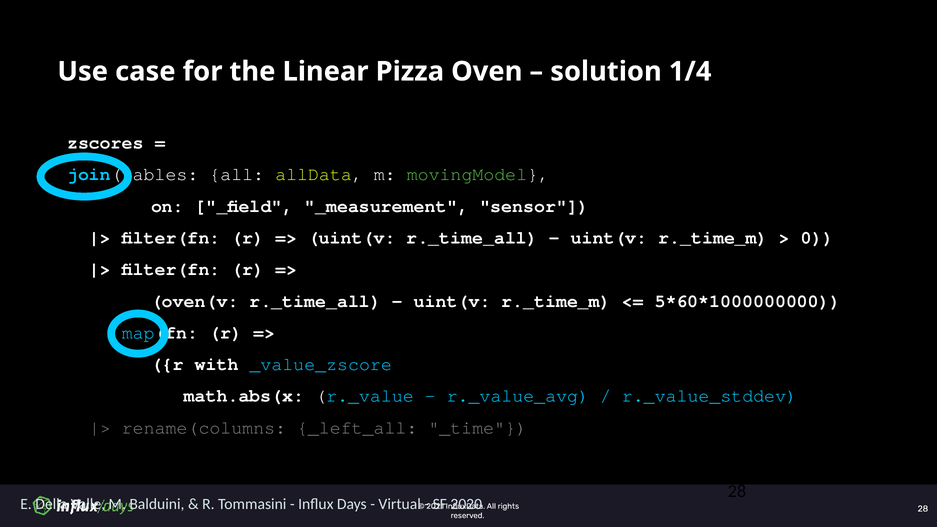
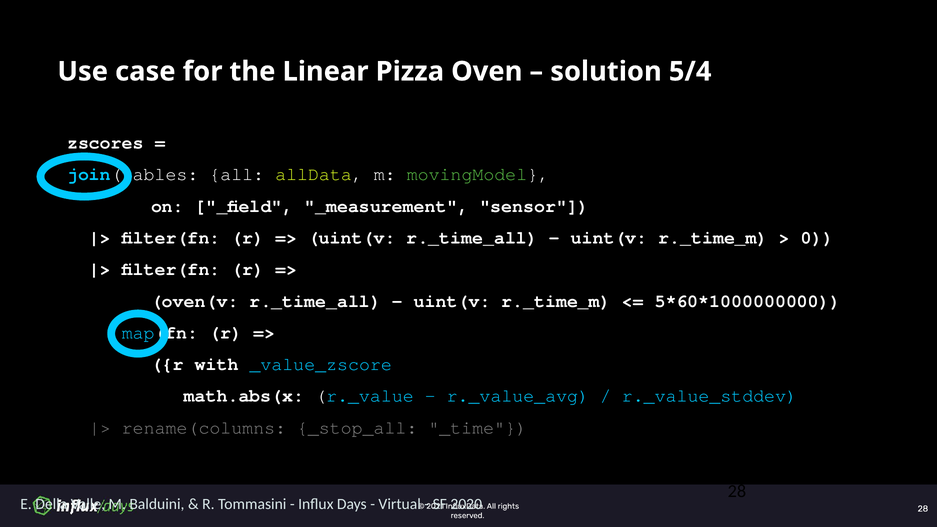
1/4: 1/4 -> 5/4
_left_all: _left_all -> _stop_all
